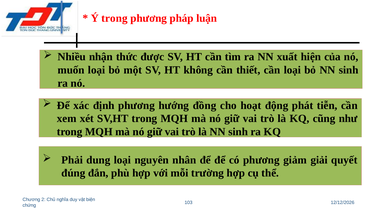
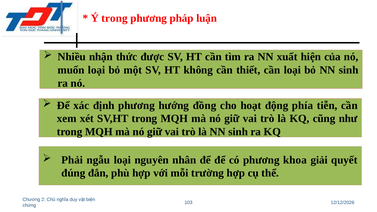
phát: phát -> phía
dung: dung -> ngẫu
giảm: giảm -> khoa
